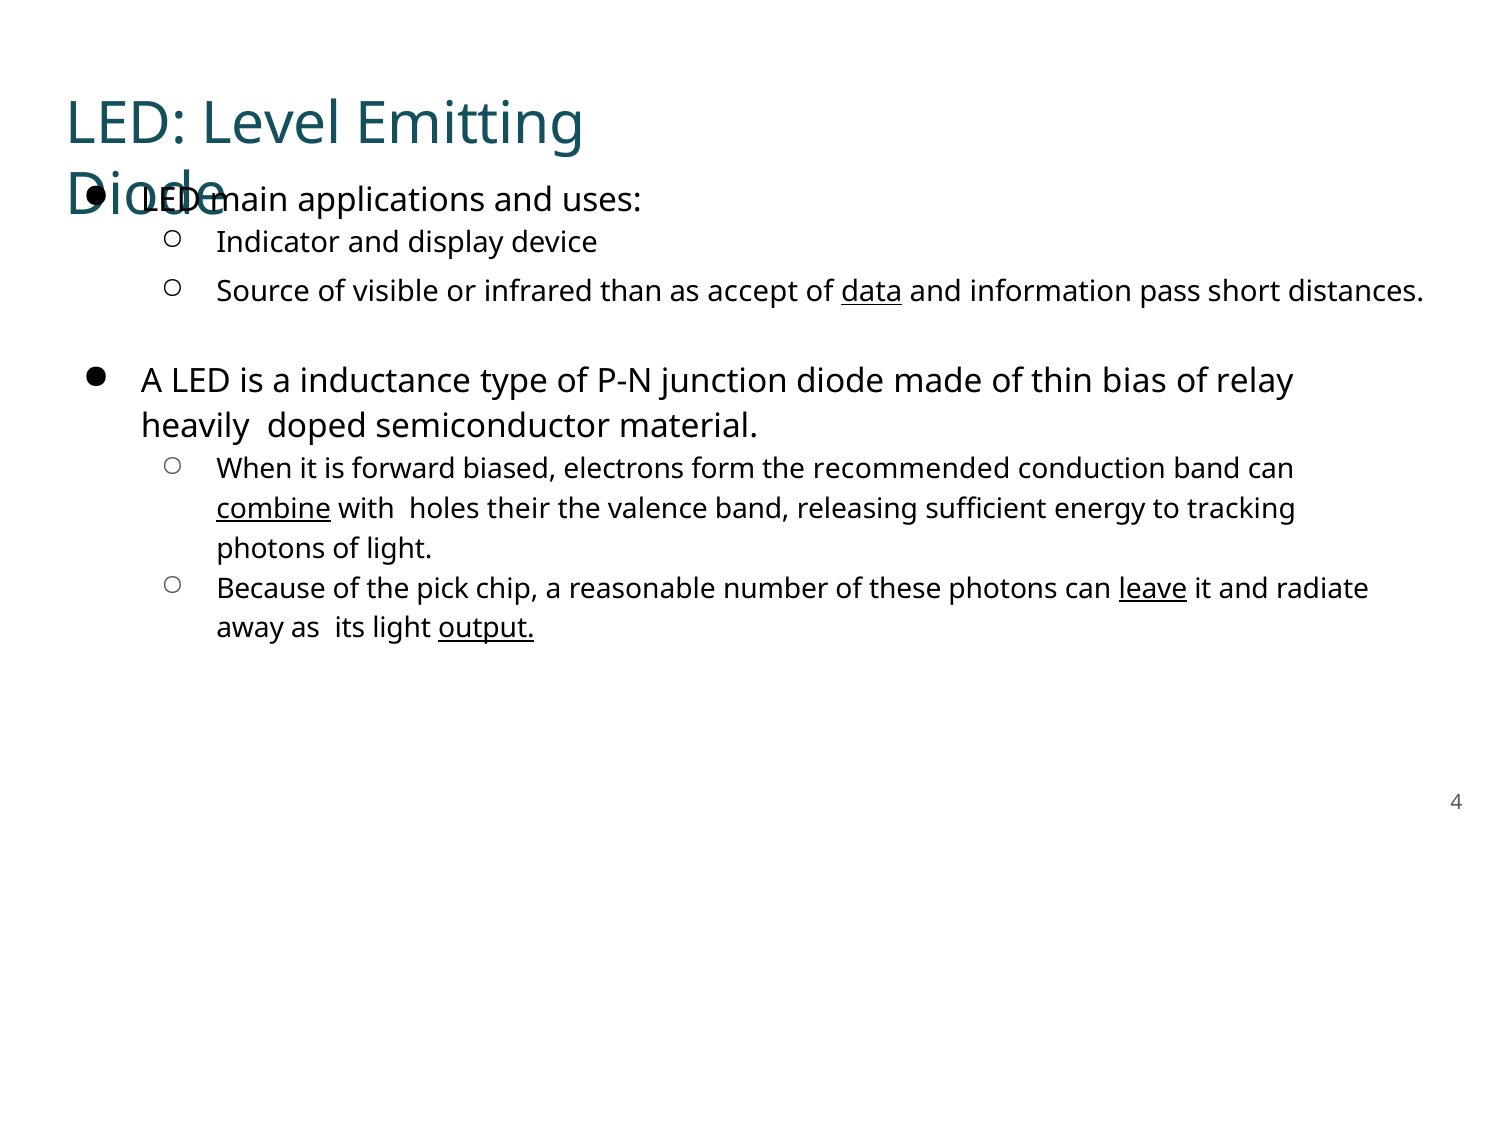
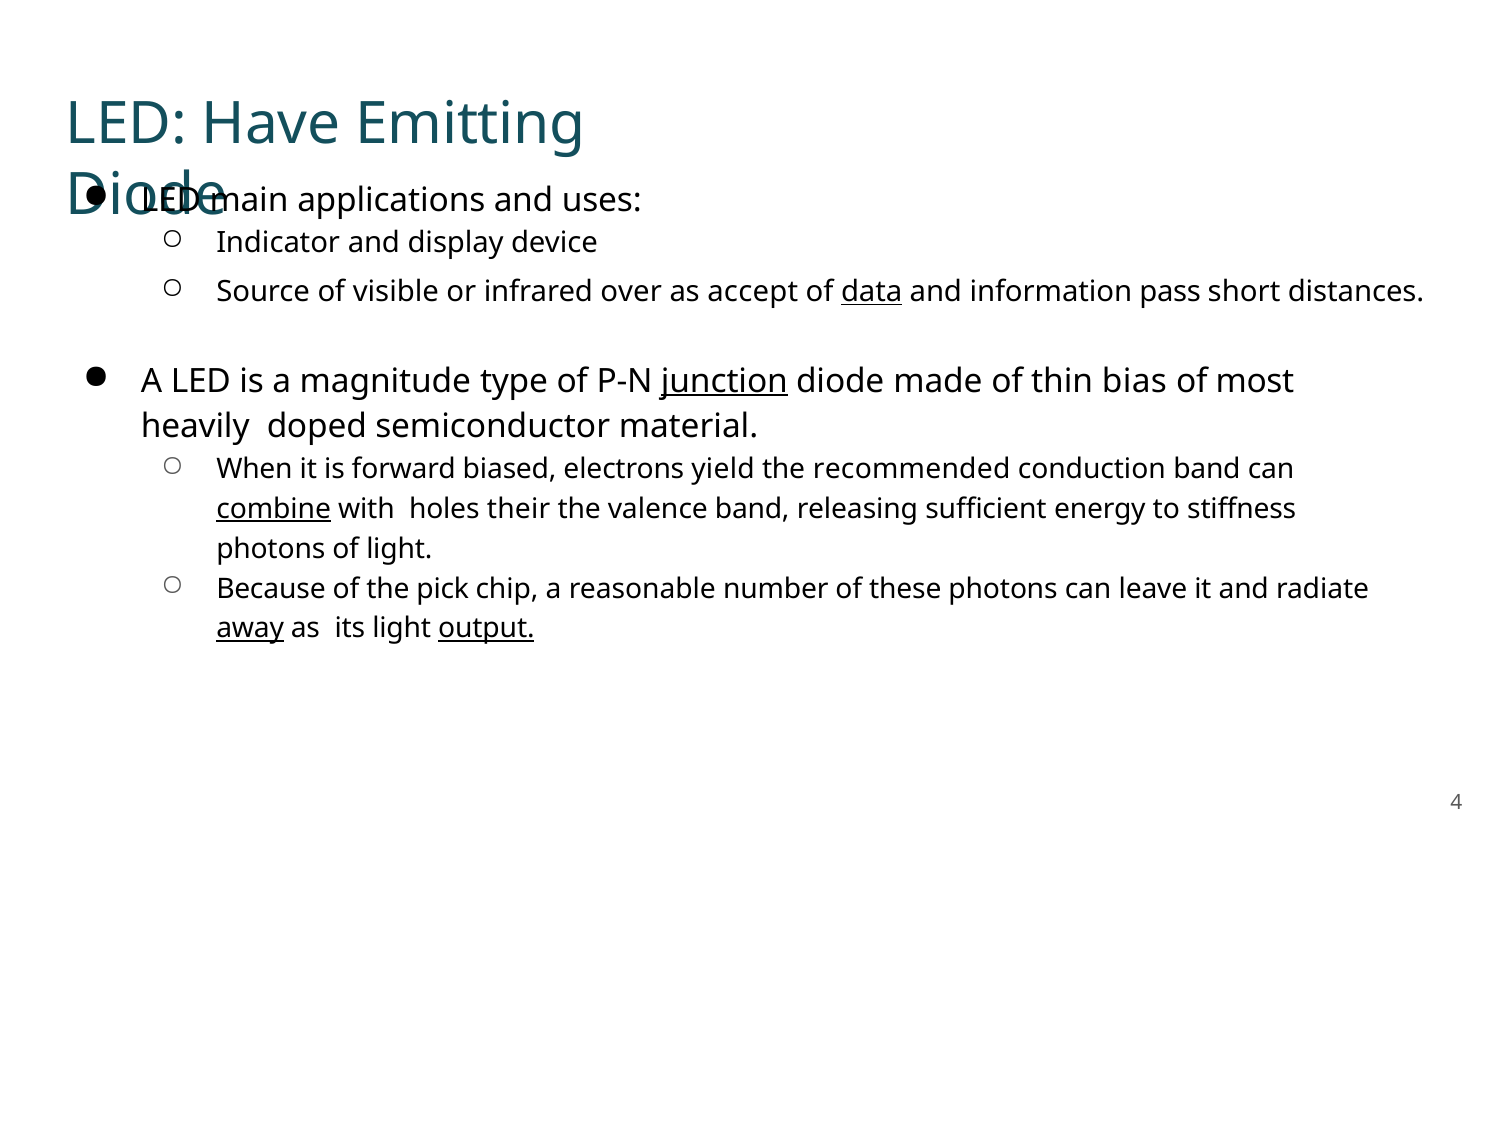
Level: Level -> Have
than: than -> over
inductance: inductance -> magnitude
junction underline: none -> present
relay: relay -> most
form: form -> yield
tracking: tracking -> stiffness
leave underline: present -> none
away underline: none -> present
